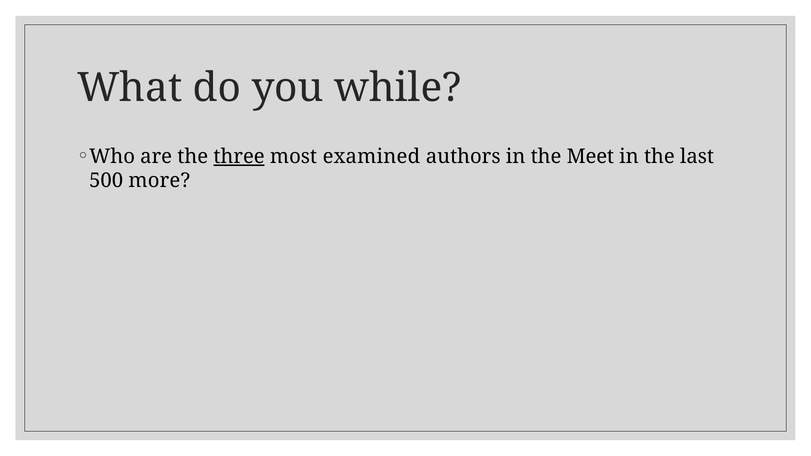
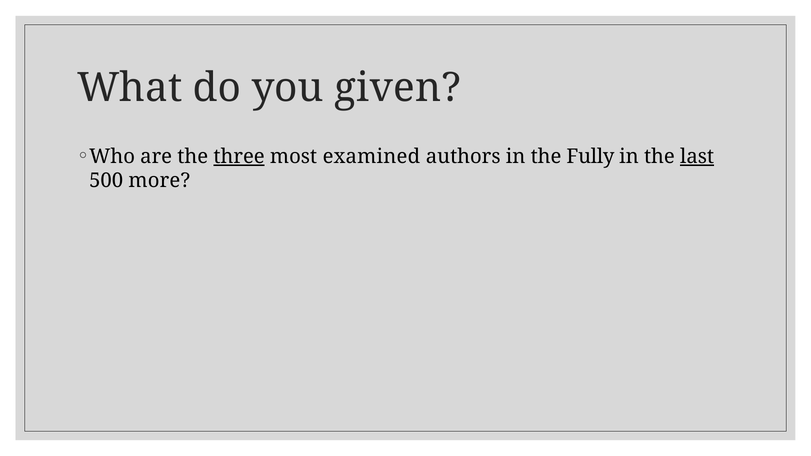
while: while -> given
Meet: Meet -> Fully
last underline: none -> present
